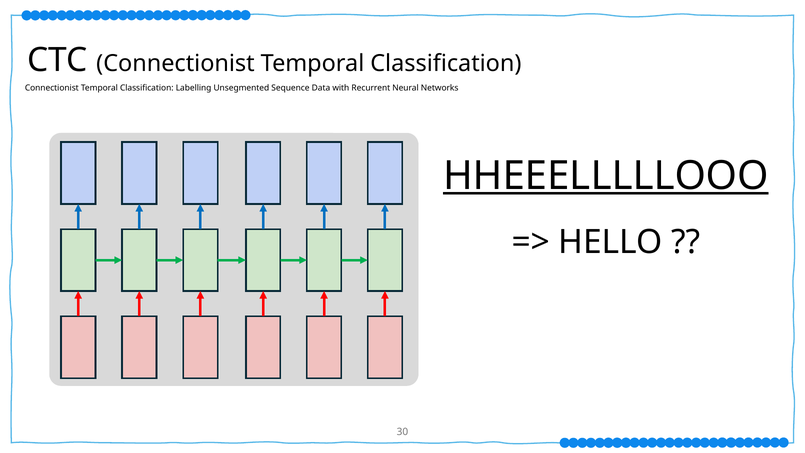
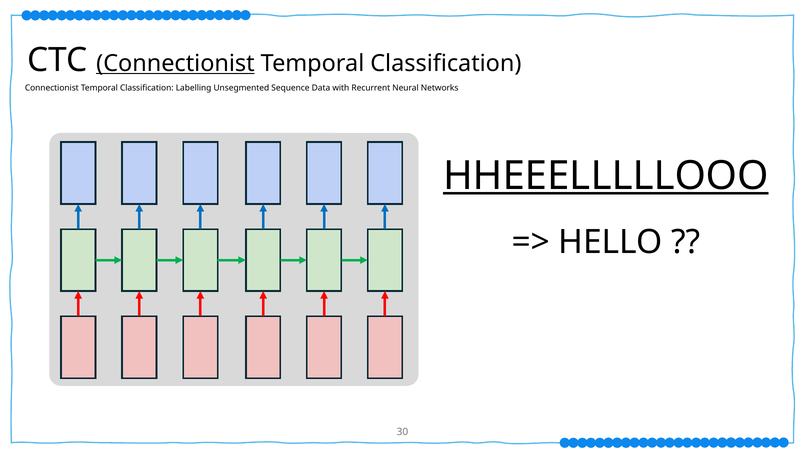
Connectionist at (175, 63) underline: none -> present
